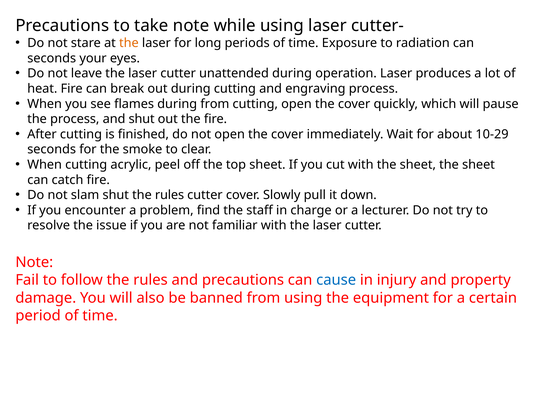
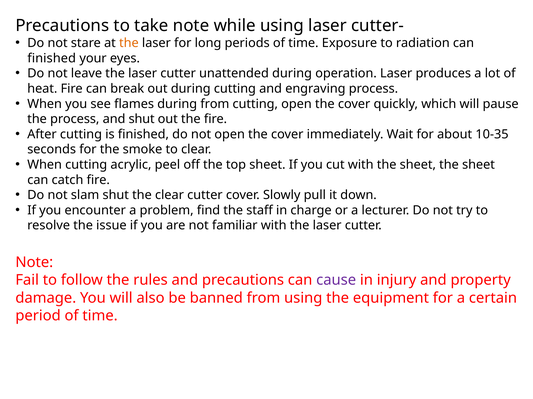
seconds at (52, 58): seconds -> finished
10-29: 10-29 -> 10-35
shut the rules: rules -> clear
cause colour: blue -> purple
